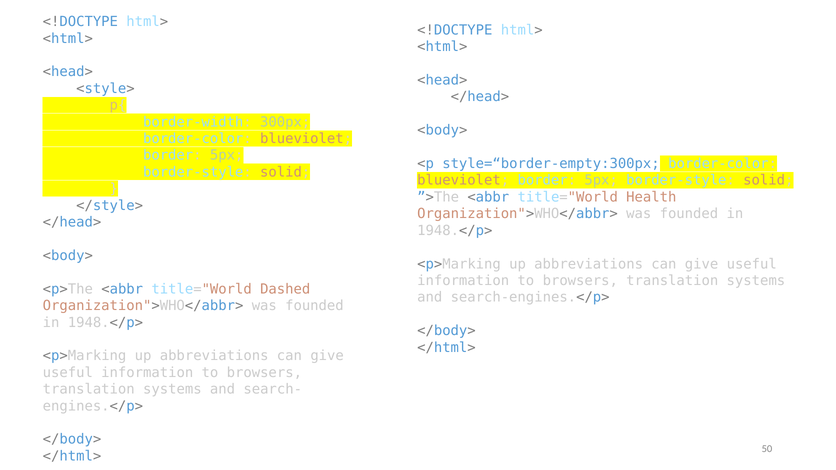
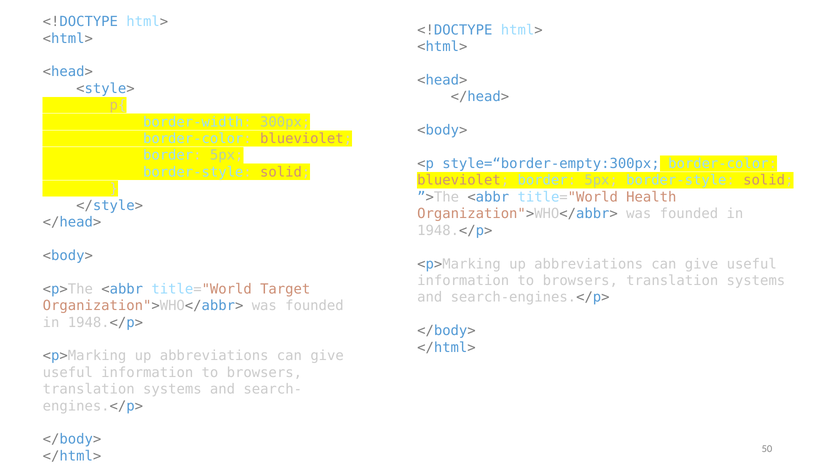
Dashed: Dashed -> Target
